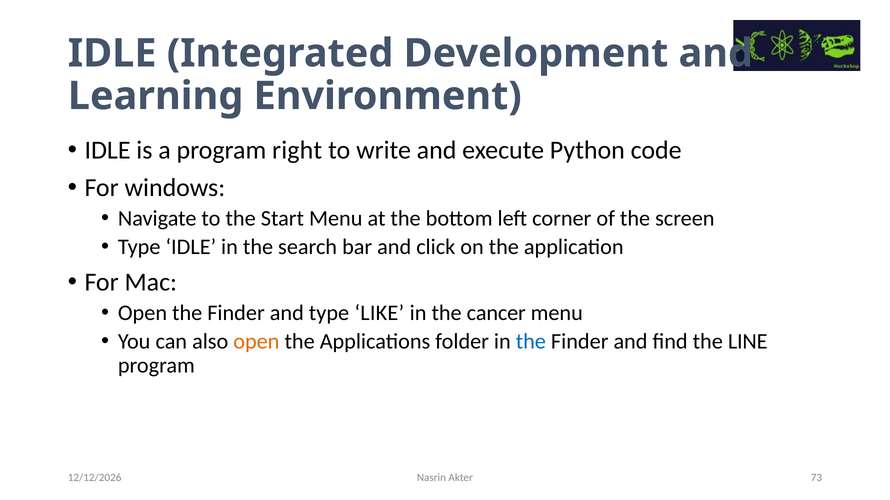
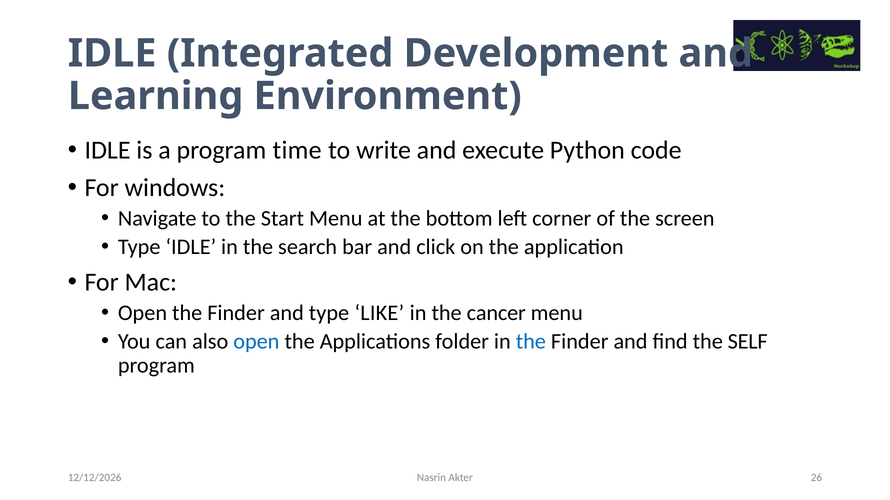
right: right -> time
open at (256, 342) colour: orange -> blue
LINE: LINE -> SELF
73: 73 -> 26
